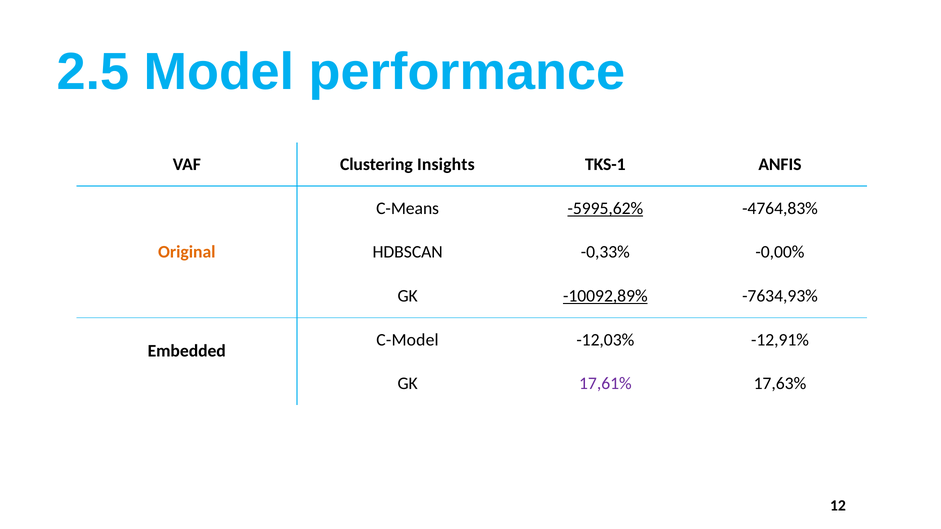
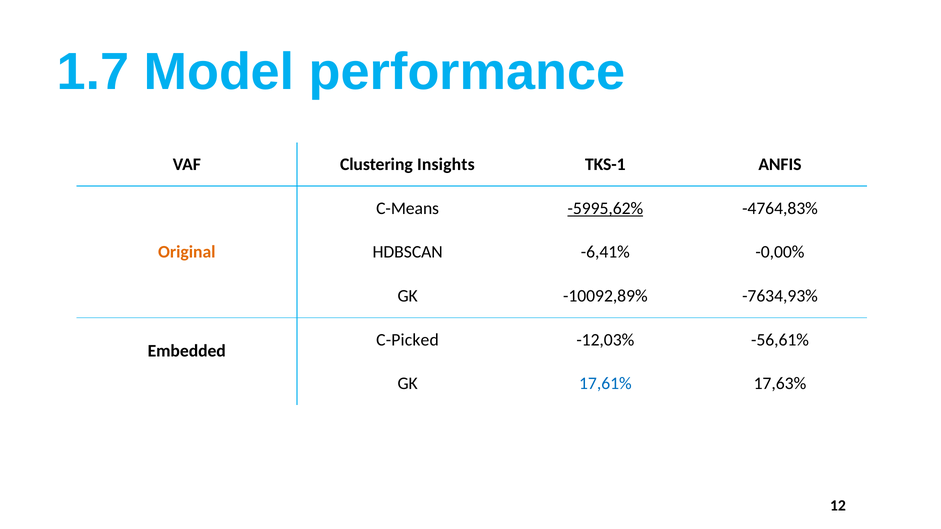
2.5: 2.5 -> 1.7
-0,33%: -0,33% -> -6,41%
-10092,89% underline: present -> none
C-Model: C-Model -> C-Picked
-12,91%: -12,91% -> -56,61%
17,61% colour: purple -> blue
